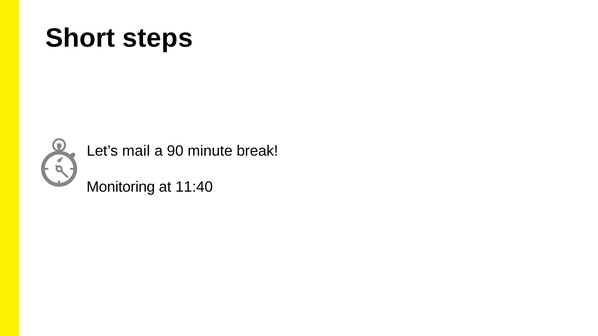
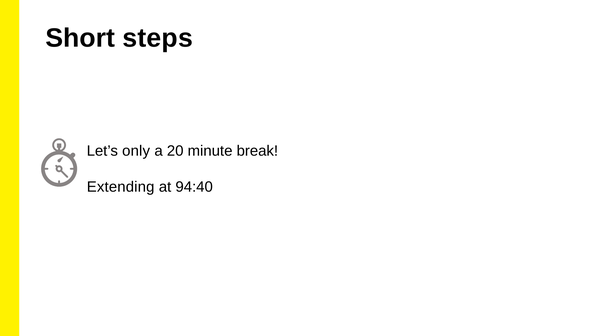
mail: mail -> only
90: 90 -> 20
Monitoring: Monitoring -> Extending
11:40: 11:40 -> 94:40
